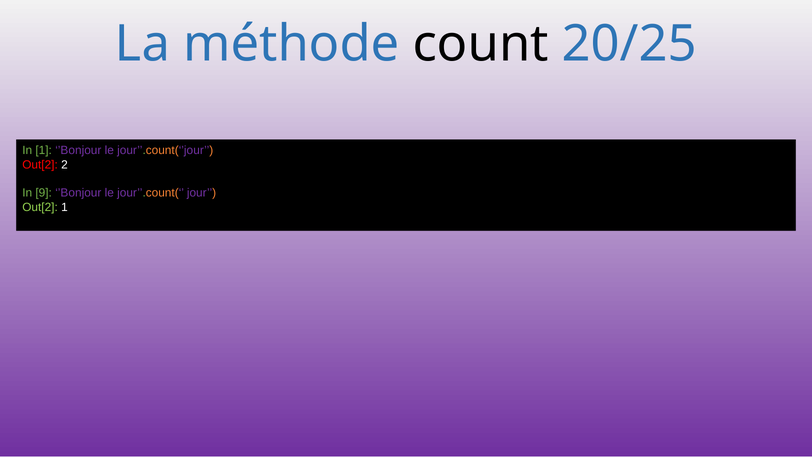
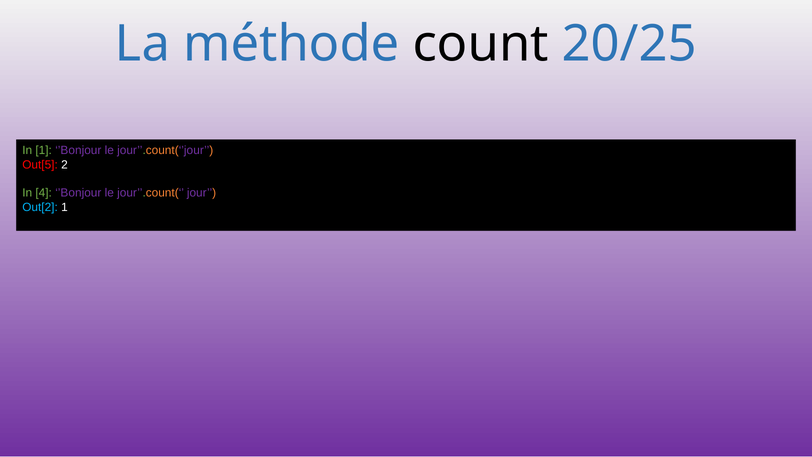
Out[2 at (40, 165): Out[2 -> Out[5
9: 9 -> 4
Out[2 at (40, 207) colour: light green -> light blue
